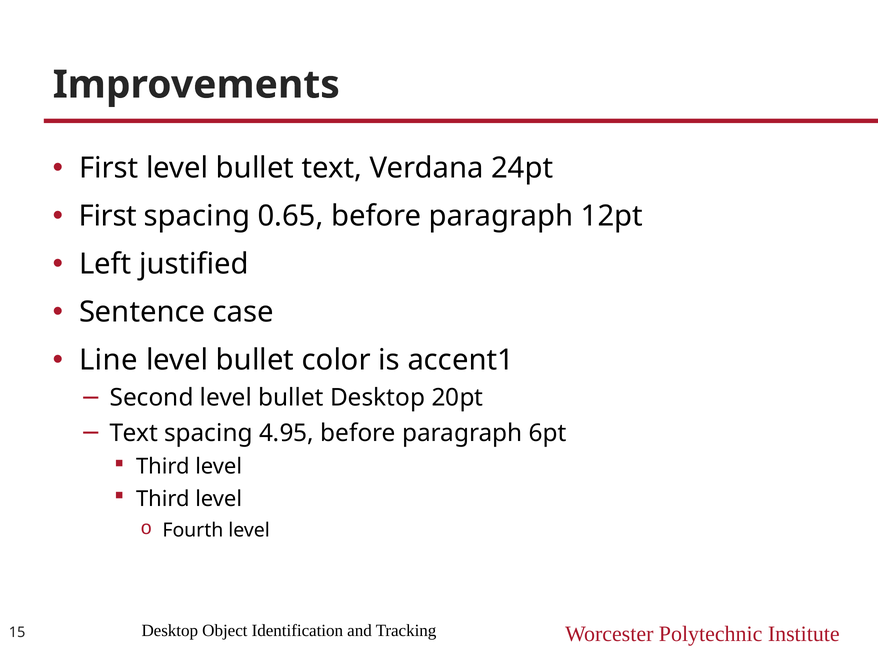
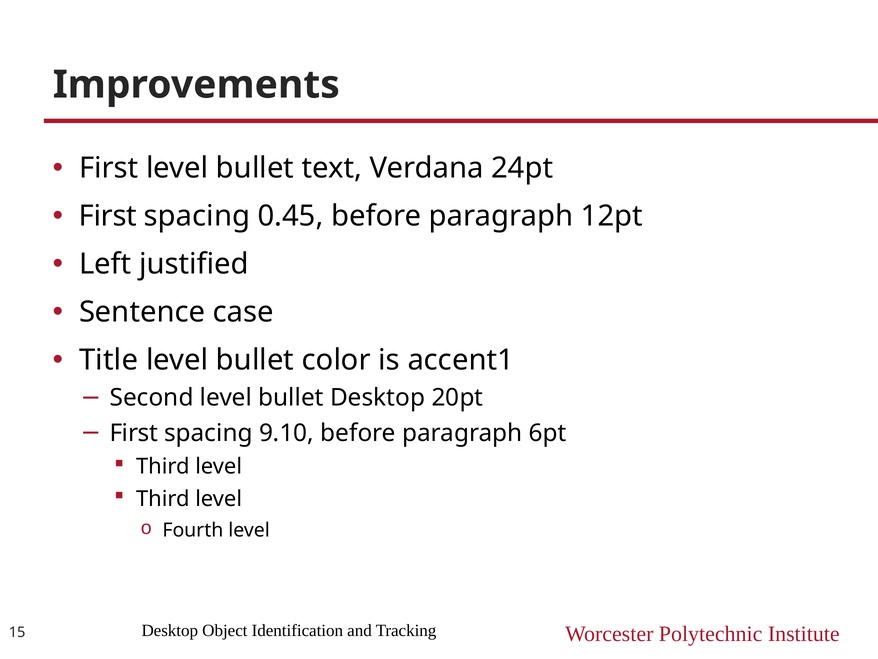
0.65: 0.65 -> 0.45
Line: Line -> Title
Text at (134, 433): Text -> First
4.95: 4.95 -> 9.10
